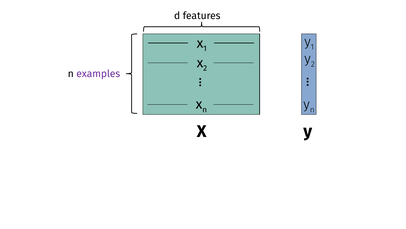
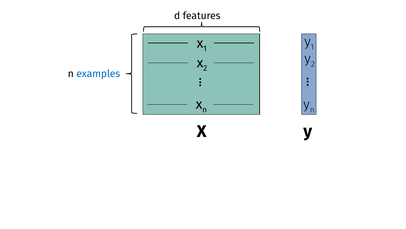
examples colour: purple -> blue
